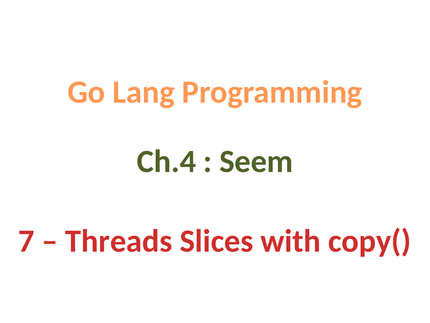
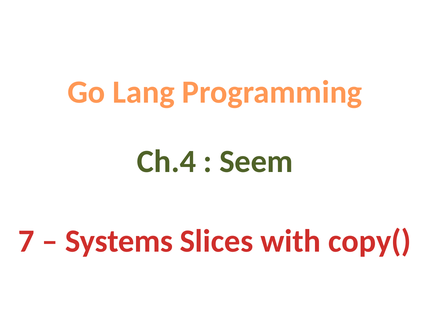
Threads: Threads -> Systems
